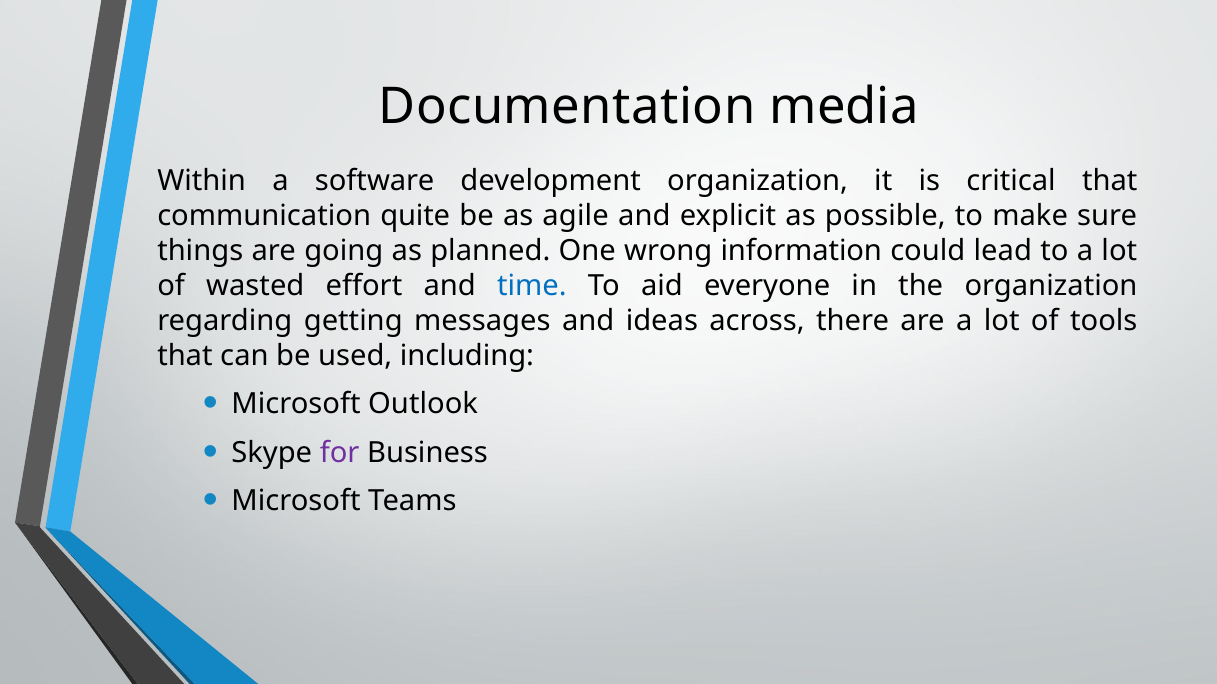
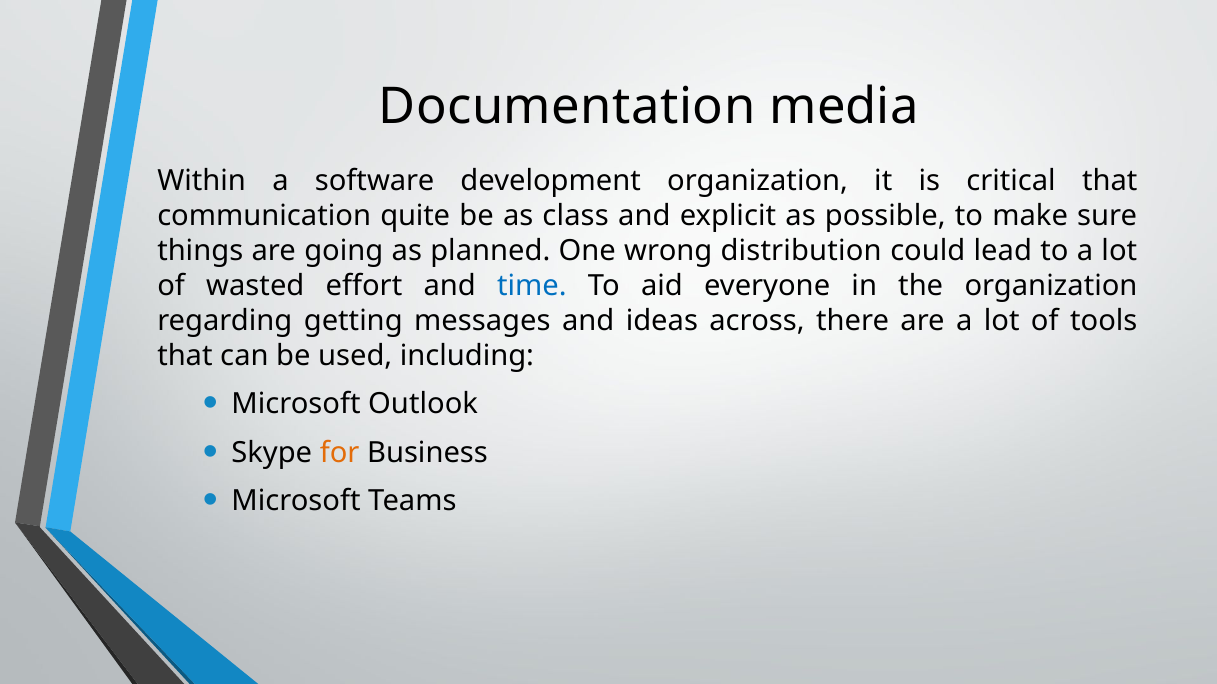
agile: agile -> class
information: information -> distribution
for colour: purple -> orange
